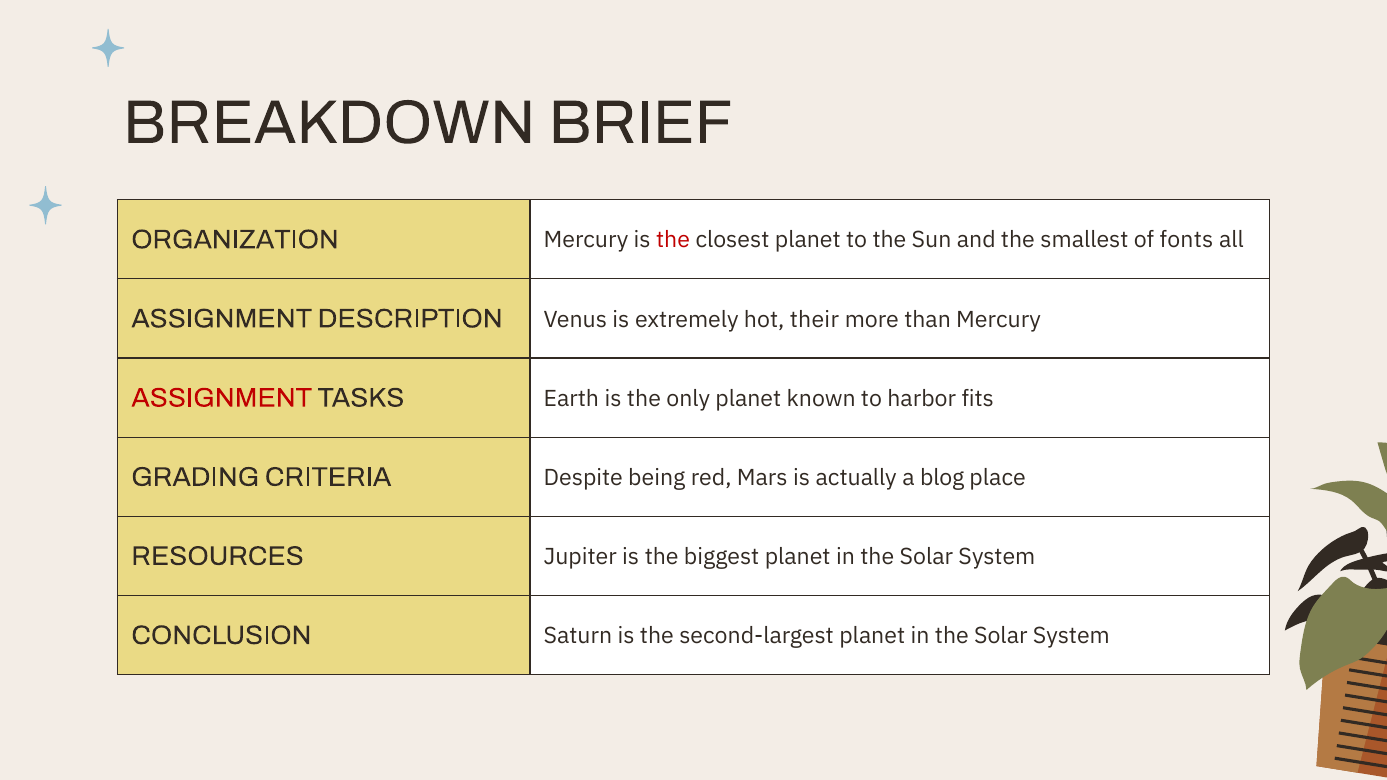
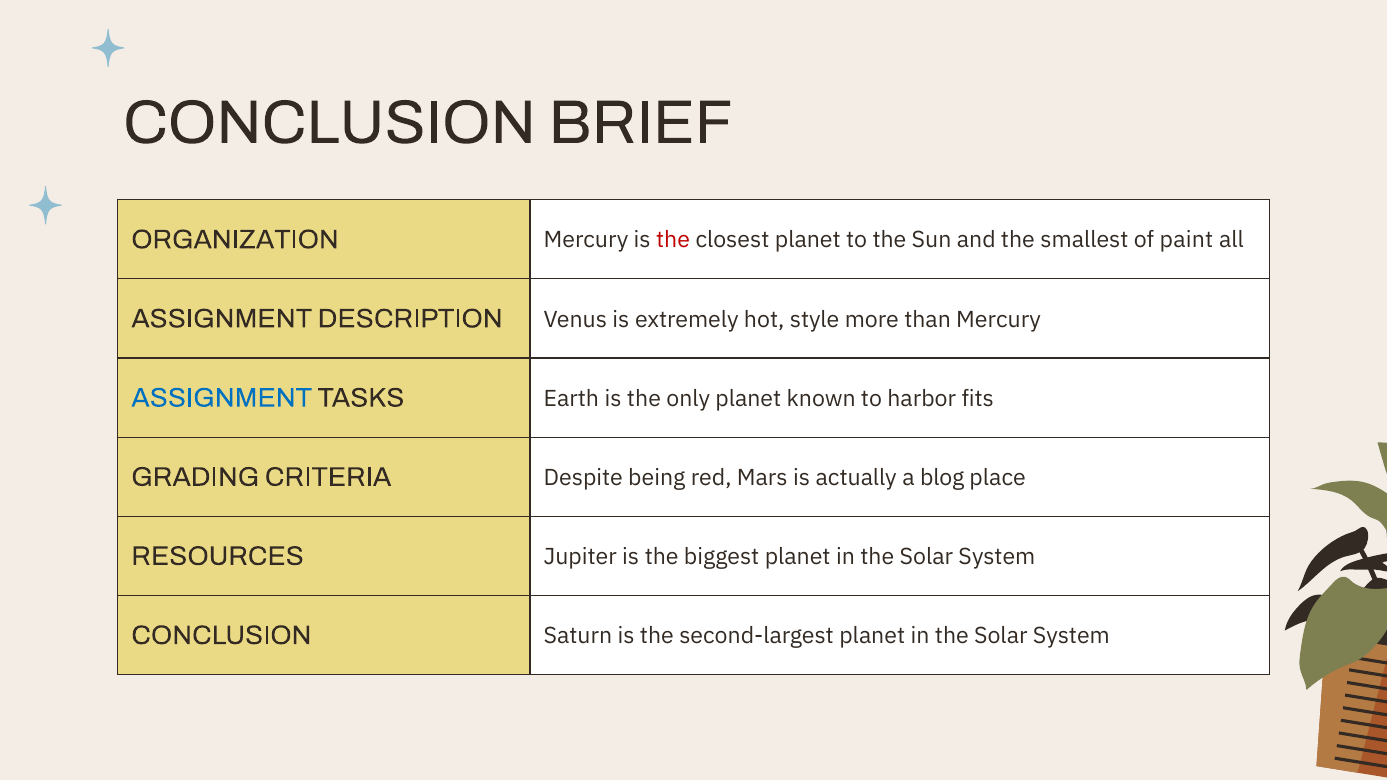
BREAKDOWN at (329, 123): BREAKDOWN -> CONCLUSION
fonts: fonts -> paint
their: their -> style
ASSIGNMENT at (222, 398) colour: red -> blue
